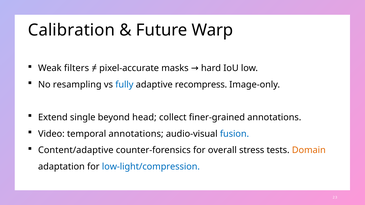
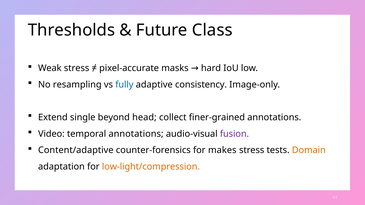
Calibration: Calibration -> Thresholds
Warp: Warp -> Class
Weak filters: filters -> stress
recompress: recompress -> consistency
fusion colour: blue -> purple
overall: overall -> makes
low‑light/compression colour: blue -> orange
